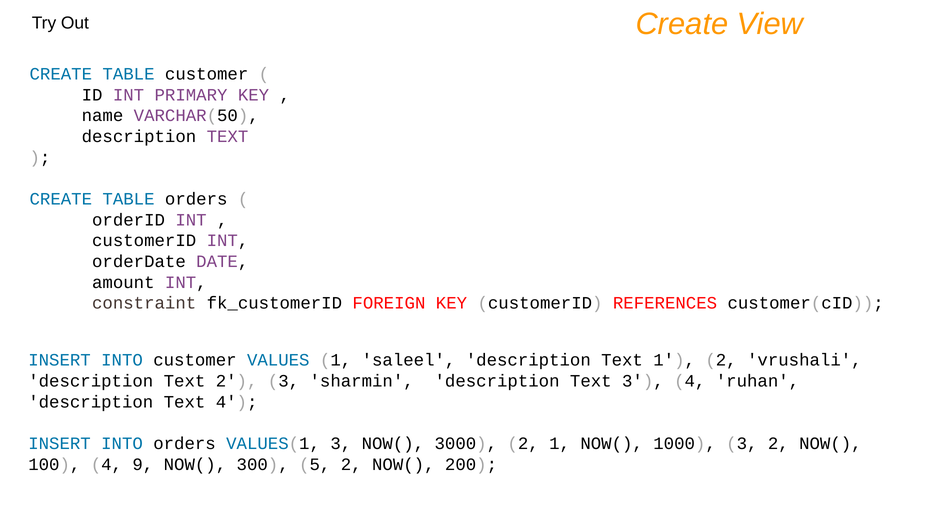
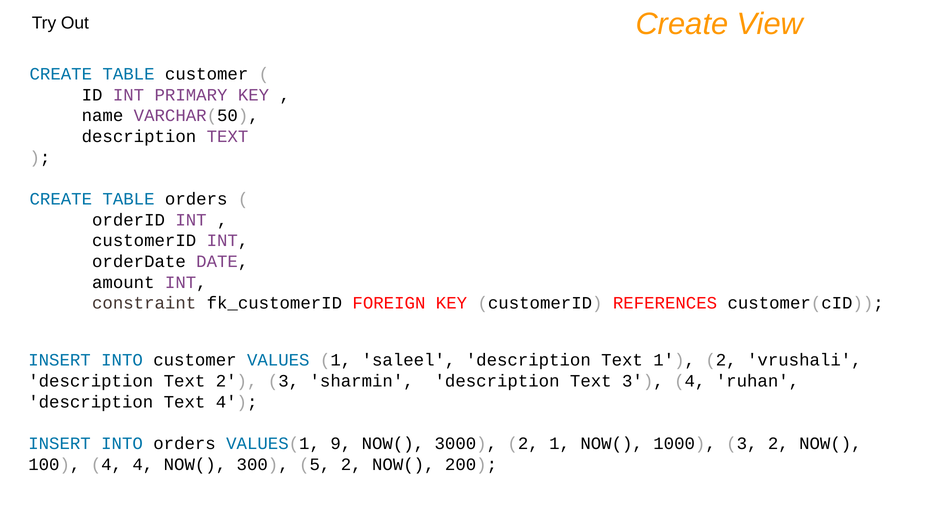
VALUES(1 3: 3 -> 9
4 9: 9 -> 4
